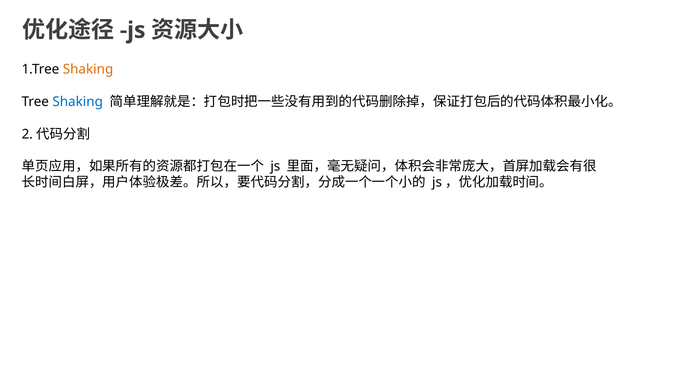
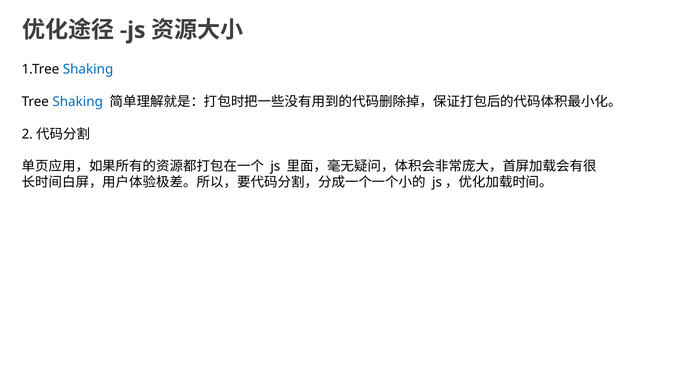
Shaking at (88, 70) colour: orange -> blue
